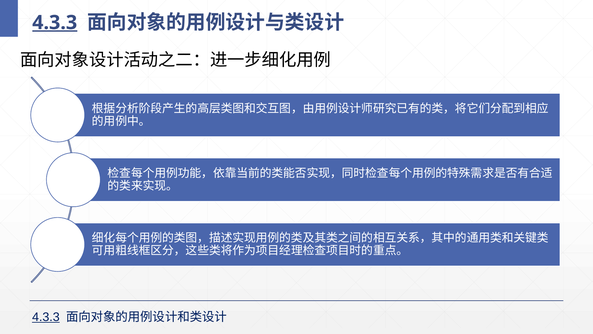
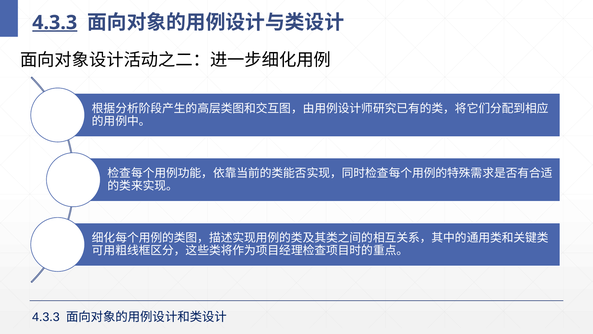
4.3.3 at (46, 317) underline: present -> none
